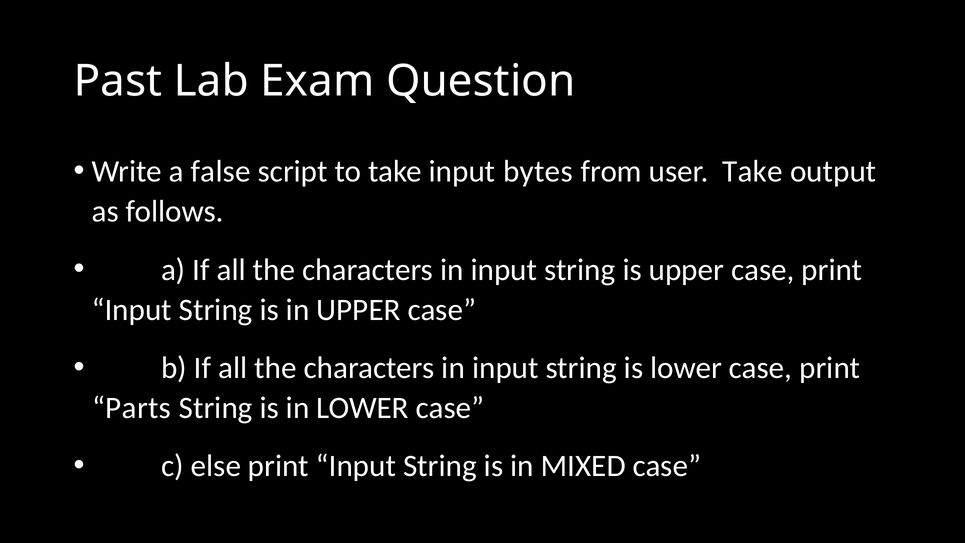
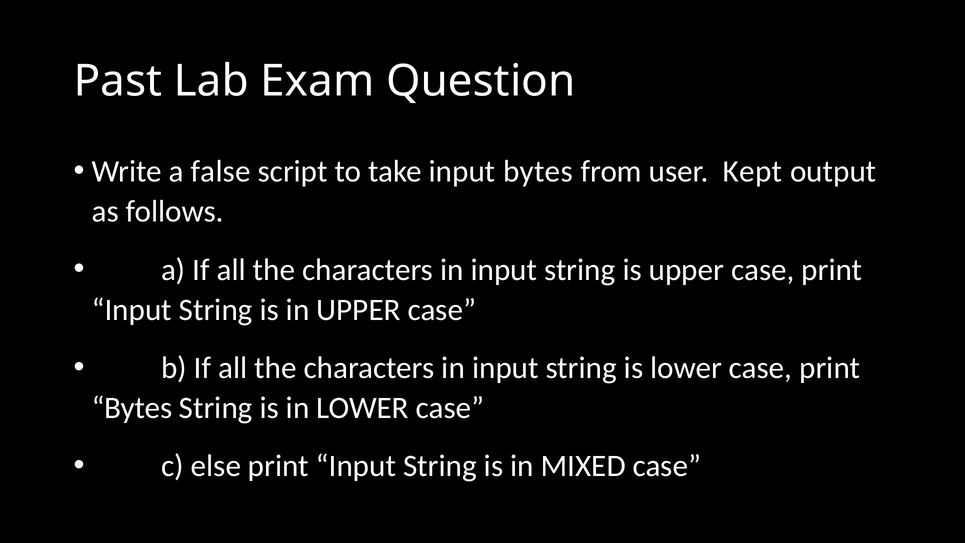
user Take: Take -> Kept
Parts at (132, 408): Parts -> Bytes
